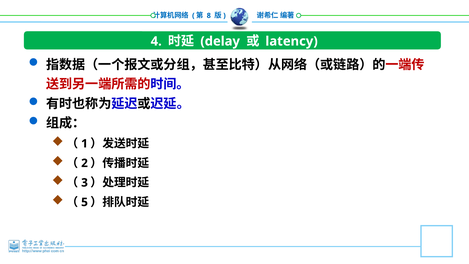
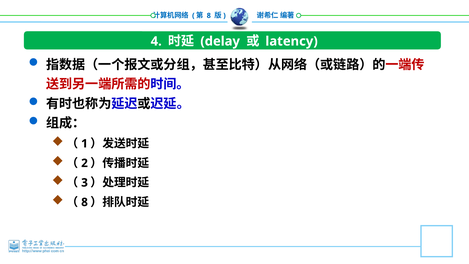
5 at (85, 202): 5 -> 8
